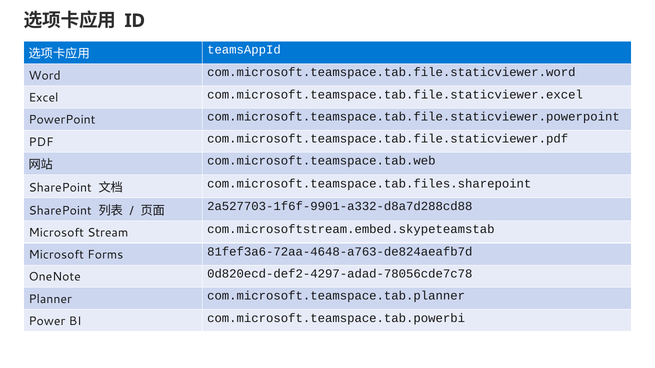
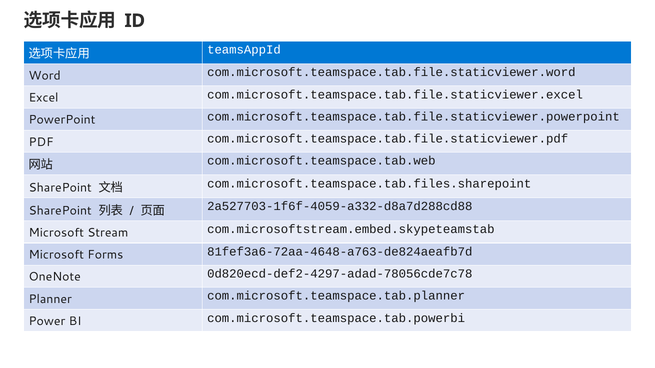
2a527703-1f6f-9901-a332-d8a7d288cd88: 2a527703-1f6f-9901-a332-d8a7d288cd88 -> 2a527703-1f6f-4059-a332-d8a7d288cd88
